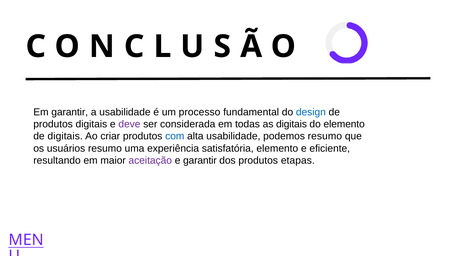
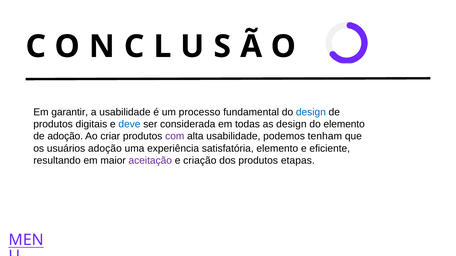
deve colour: purple -> blue
as digitais: digitais -> design
de digitais: digitais -> adoção
com colour: blue -> purple
podemos resumo: resumo -> tenham
usuários resumo: resumo -> adoção
e garantir: garantir -> criação
